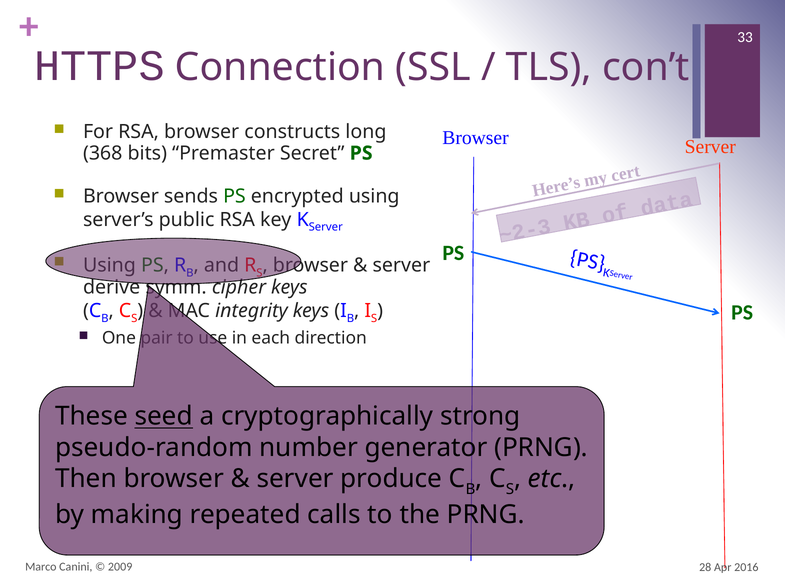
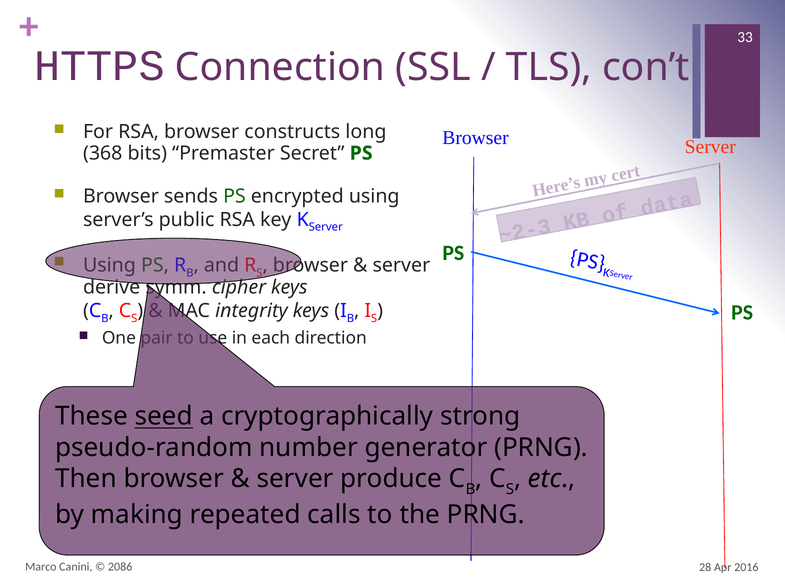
2009: 2009 -> 2086
